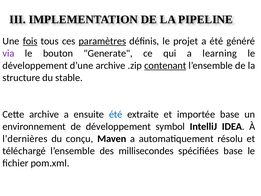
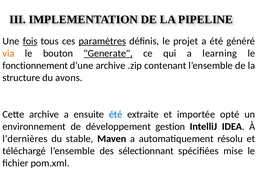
via colour: purple -> orange
Generate underline: none -> present
développement at (35, 65): développement -> fonctionnement
contenant underline: present -> none
stable: stable -> avons
importée base: base -> opté
symbol: symbol -> gestion
conçu: conçu -> stable
millisecondes: millisecondes -> sélectionnant
spécifiées base: base -> mise
